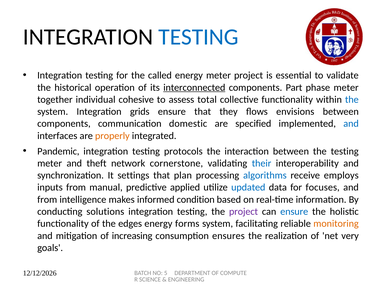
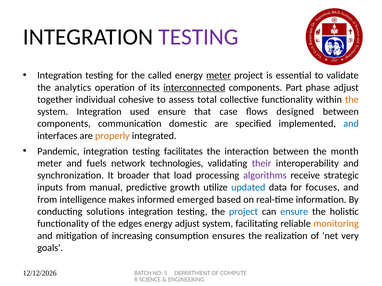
TESTING at (199, 37) colour: blue -> purple
meter at (219, 76) underline: none -> present
historical: historical -> analytics
phase meter: meter -> adjust
the at (352, 100) colour: blue -> orange
grids: grids -> used
they: they -> case
envisions: envisions -> designed
protocols: protocols -> facilitates
the testing: testing -> month
theft: theft -> fuels
cornerstone: cornerstone -> technologies
their colour: blue -> purple
settings: settings -> broader
plan: plan -> load
algorithms colour: blue -> purple
employs: employs -> strategic
applied: applied -> growth
condition: condition -> emerged
project at (243, 212) colour: purple -> blue
energy forms: forms -> adjust
